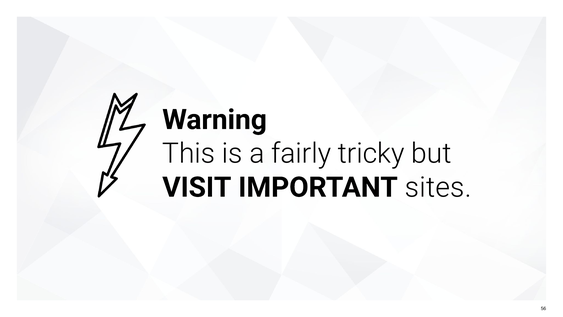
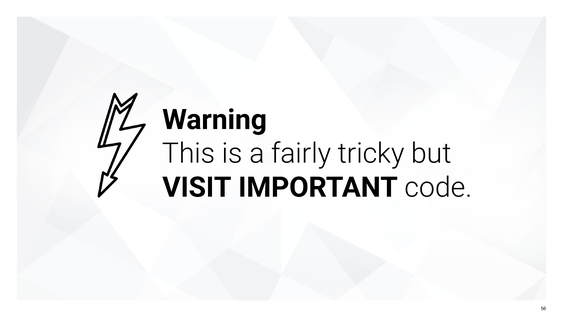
sites: sites -> code
